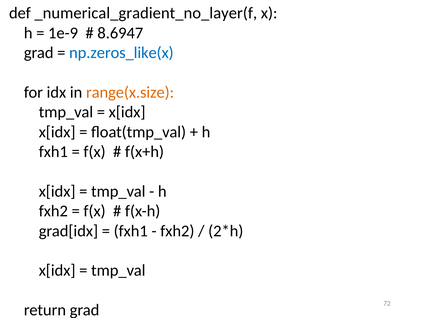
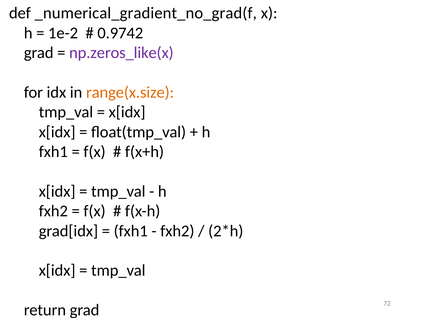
_numerical_gradient_no_layer(f: _numerical_gradient_no_layer(f -> _numerical_gradient_no_grad(f
1e-9: 1e-9 -> 1e-2
8.6947: 8.6947 -> 0.9742
np.zeros_like(x colour: blue -> purple
